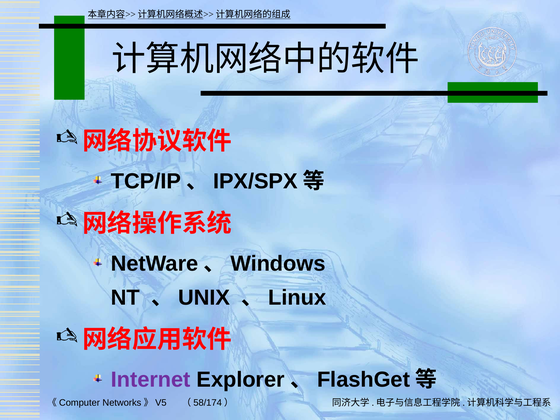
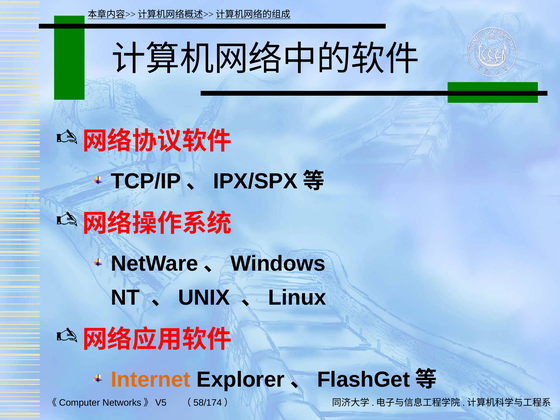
Internet colour: purple -> orange
